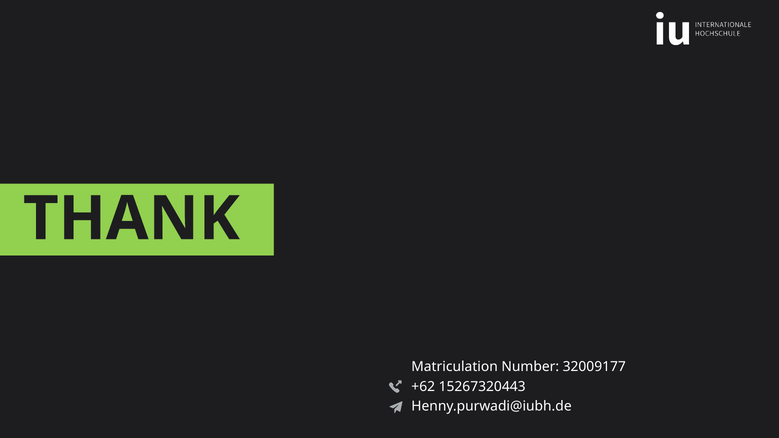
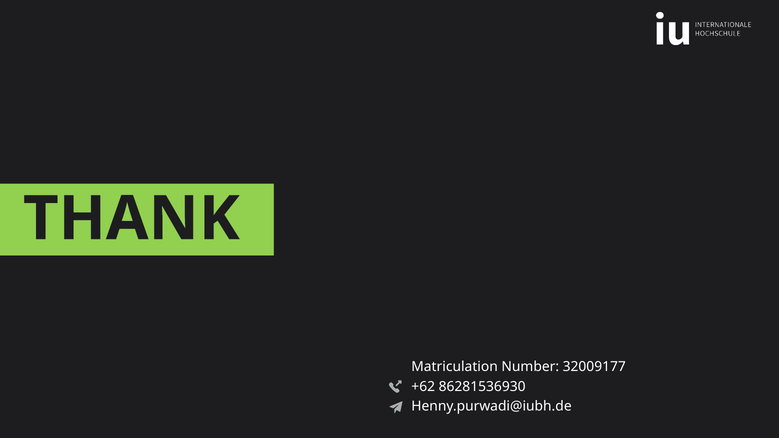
15267320443: 15267320443 -> 86281536930
